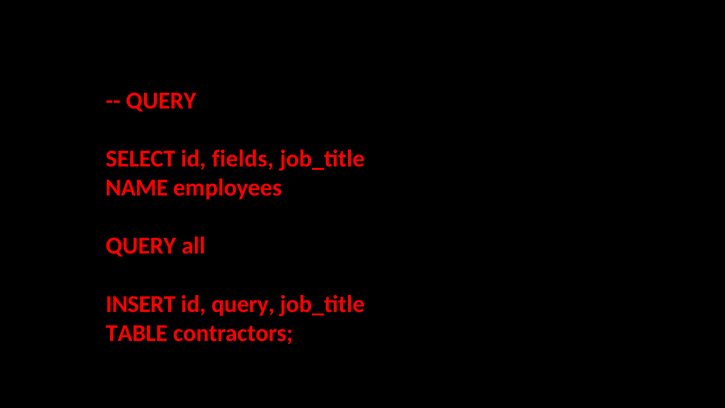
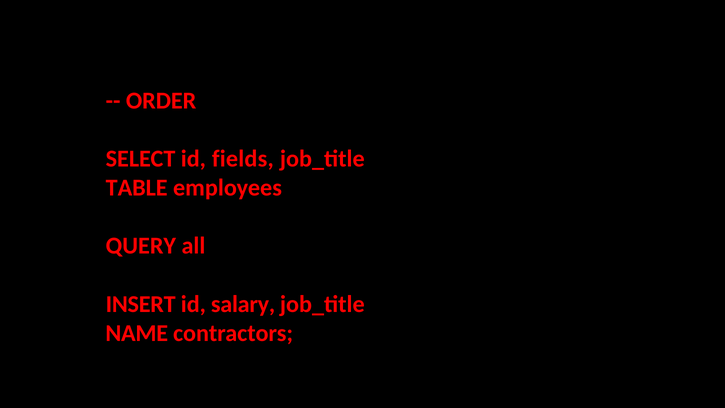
QUERY at (161, 101): QUERY -> ORDER
NAME: NAME -> TABLE
id query: query -> salary
TABLE: TABLE -> NAME
